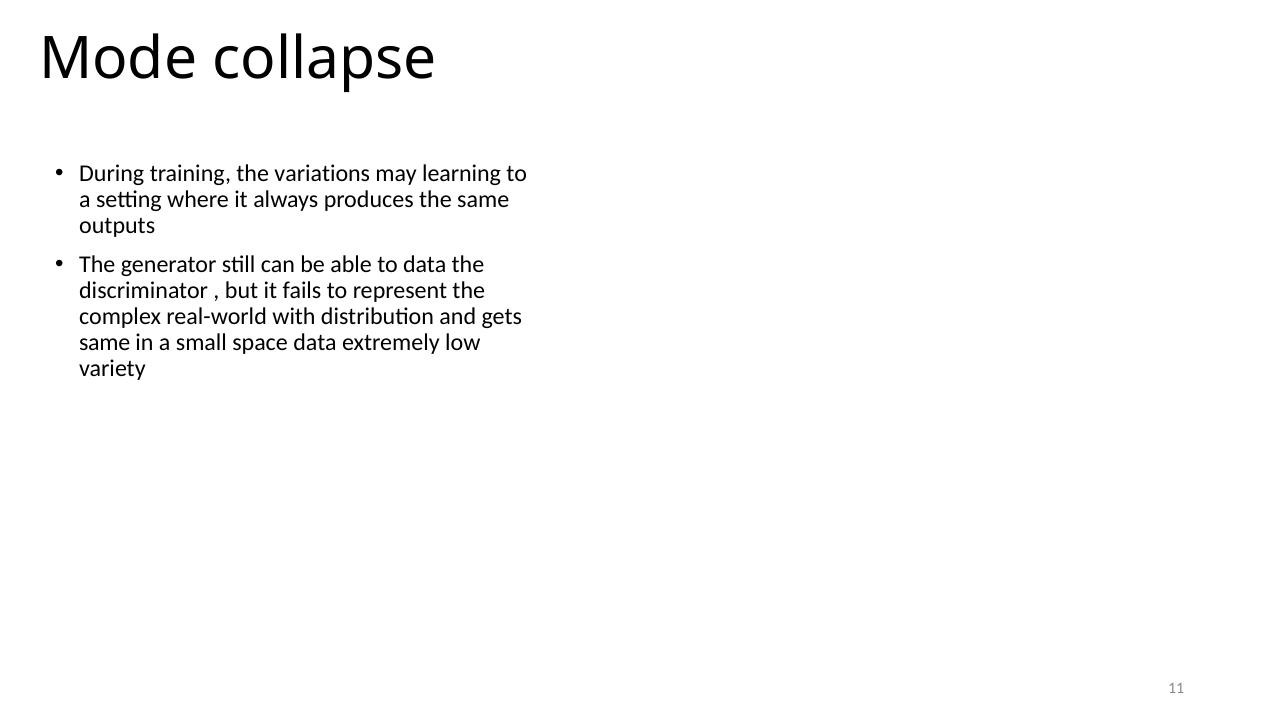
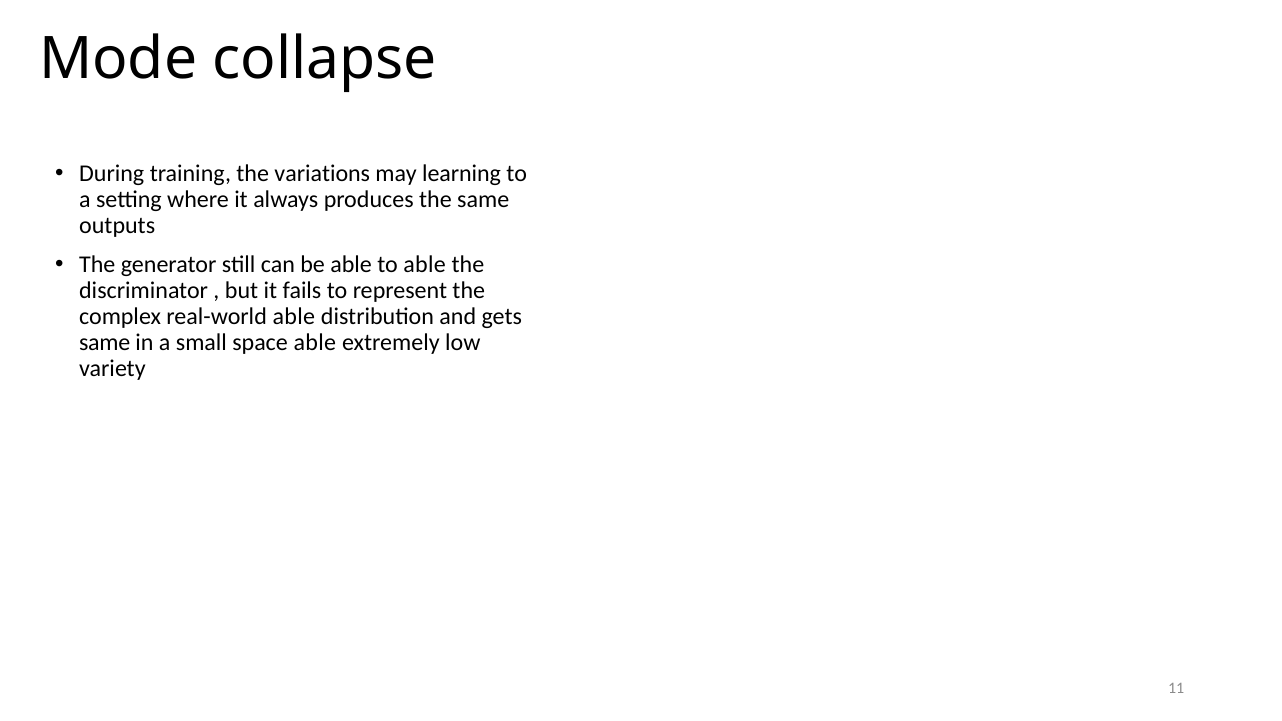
to data: data -> able
real-world with: with -> able
space data: data -> able
